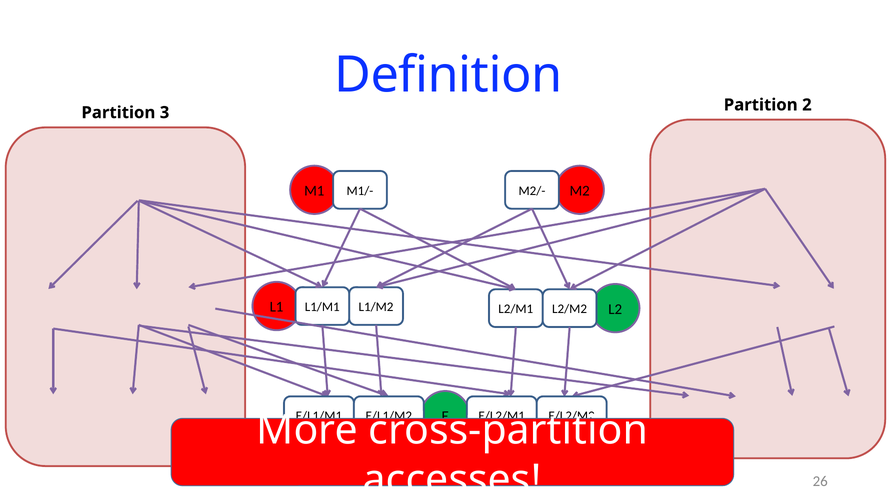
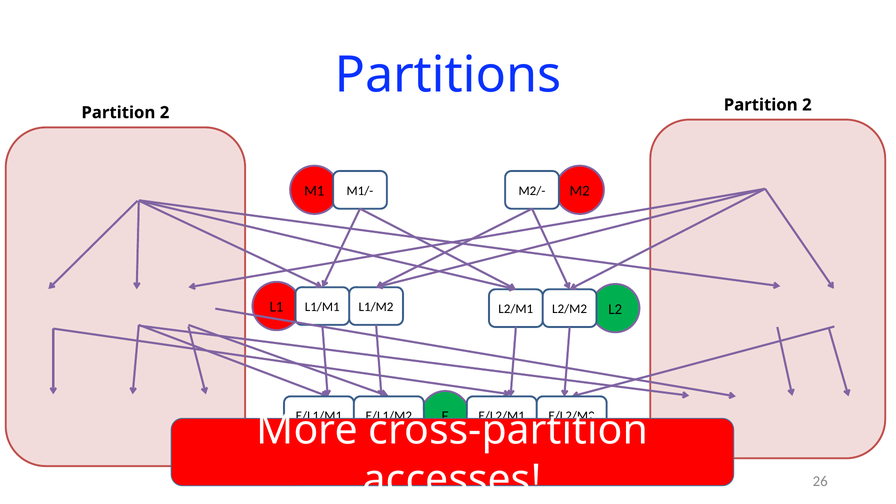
Definition: Definition -> Partitions
3 at (165, 113): 3 -> 2
